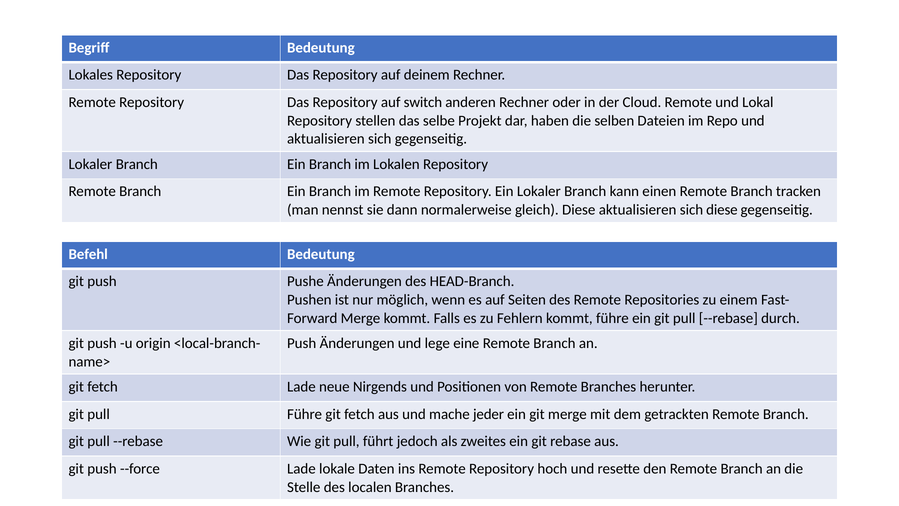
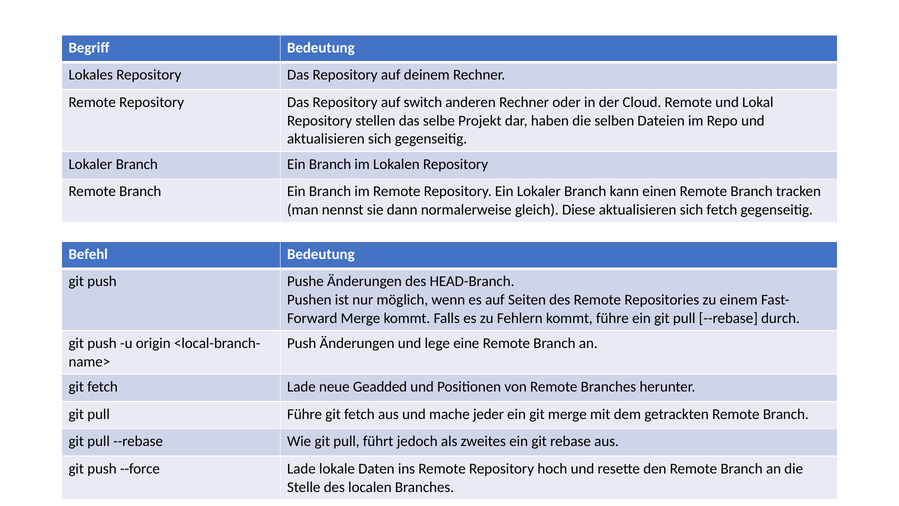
sich diese: diese -> fetch
Nirgends: Nirgends -> Geadded
